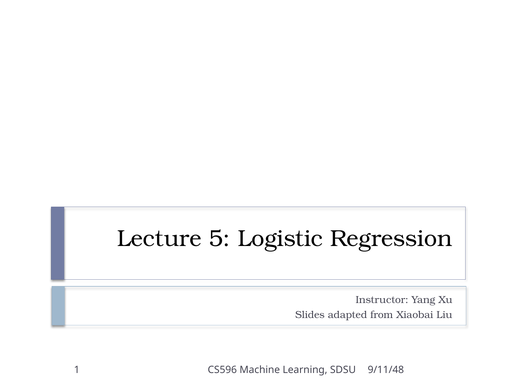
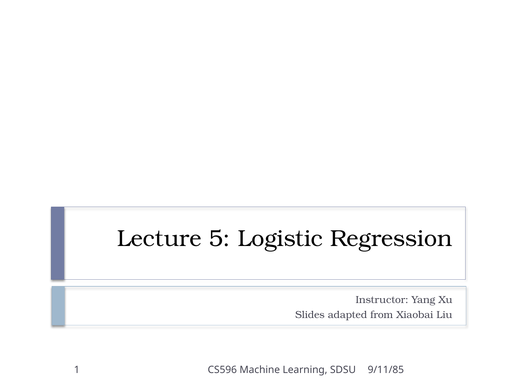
9/11/48: 9/11/48 -> 9/11/85
